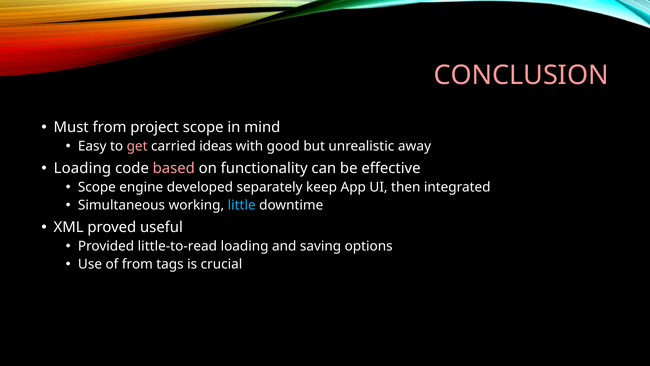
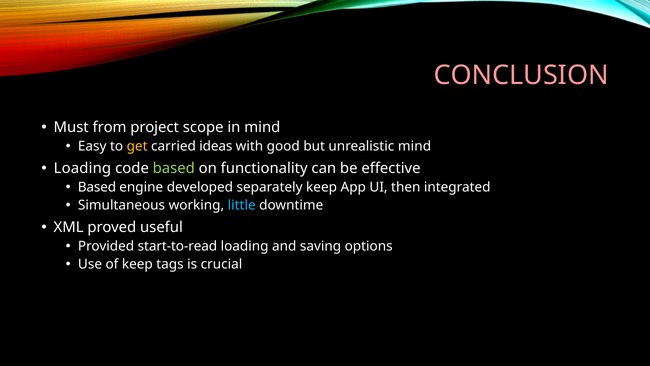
get colour: pink -> yellow
unrealistic away: away -> mind
based at (174, 168) colour: pink -> light green
Scope at (97, 187): Scope -> Based
little-to-read: little-to-read -> start-to-read
of from: from -> keep
